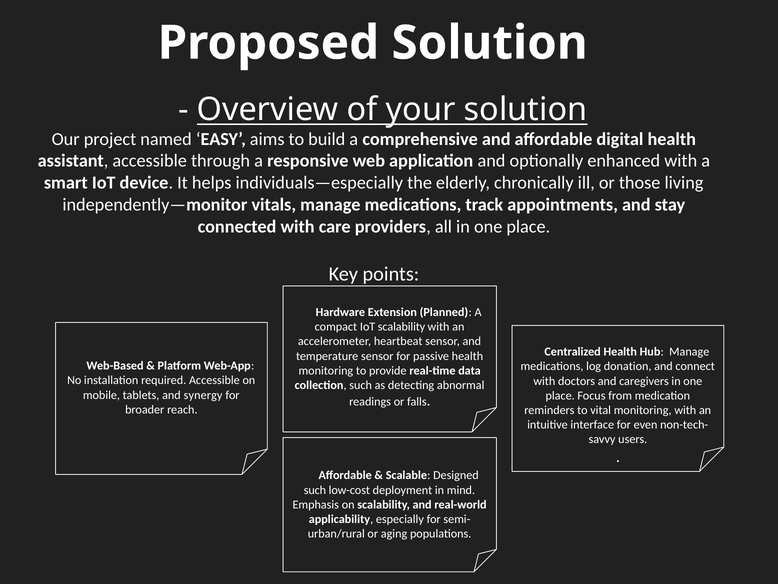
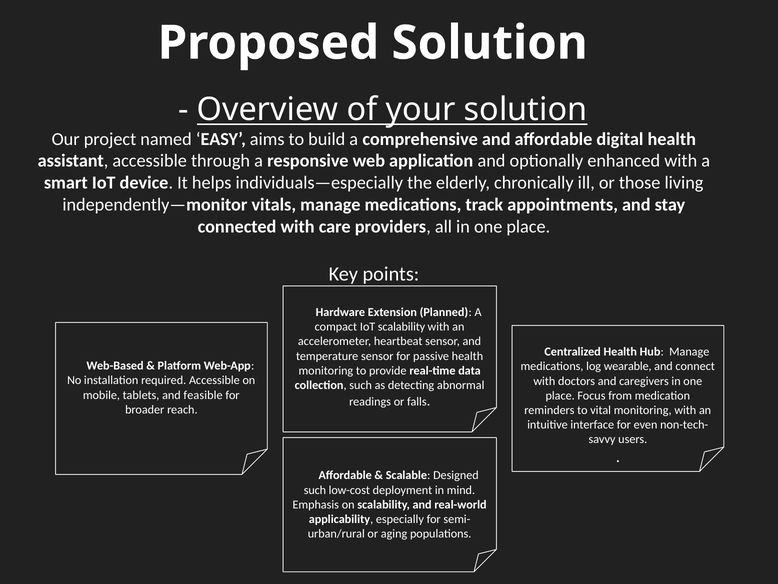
donation: donation -> wearable
synergy: synergy -> feasible
